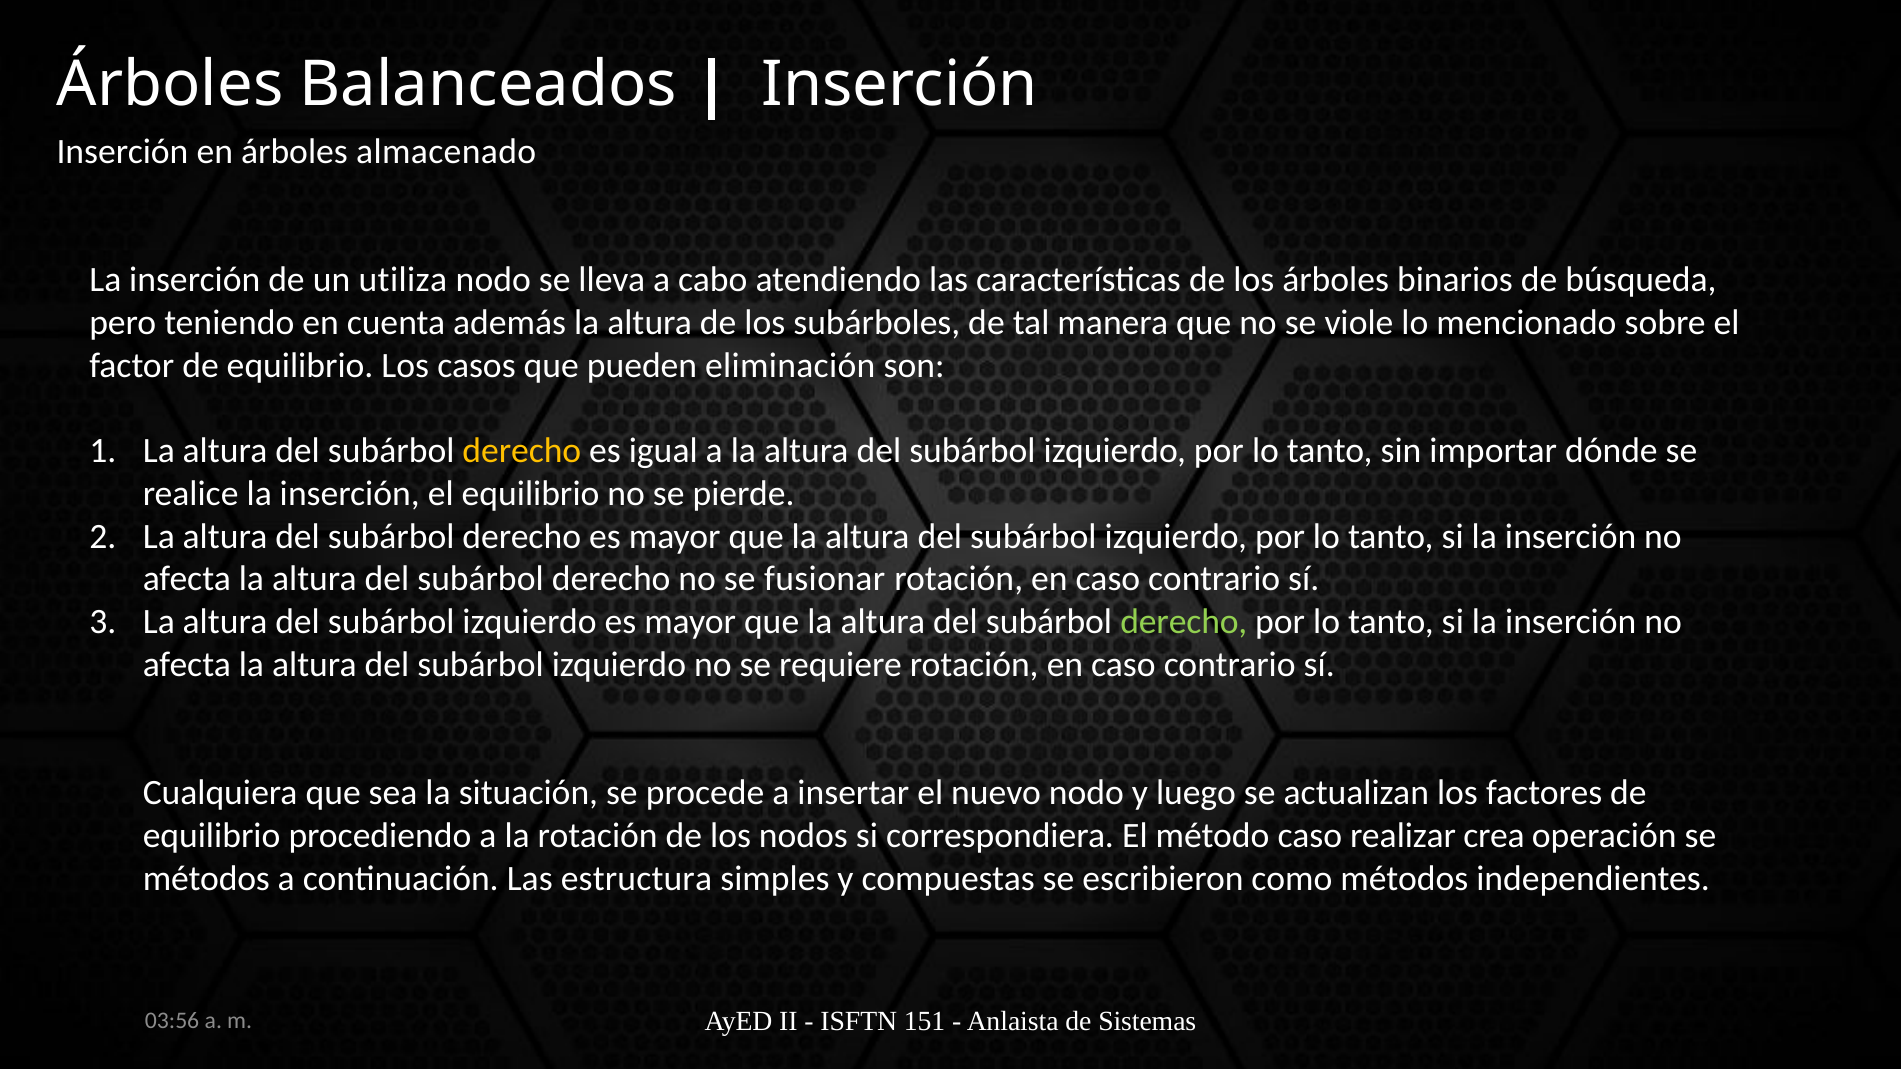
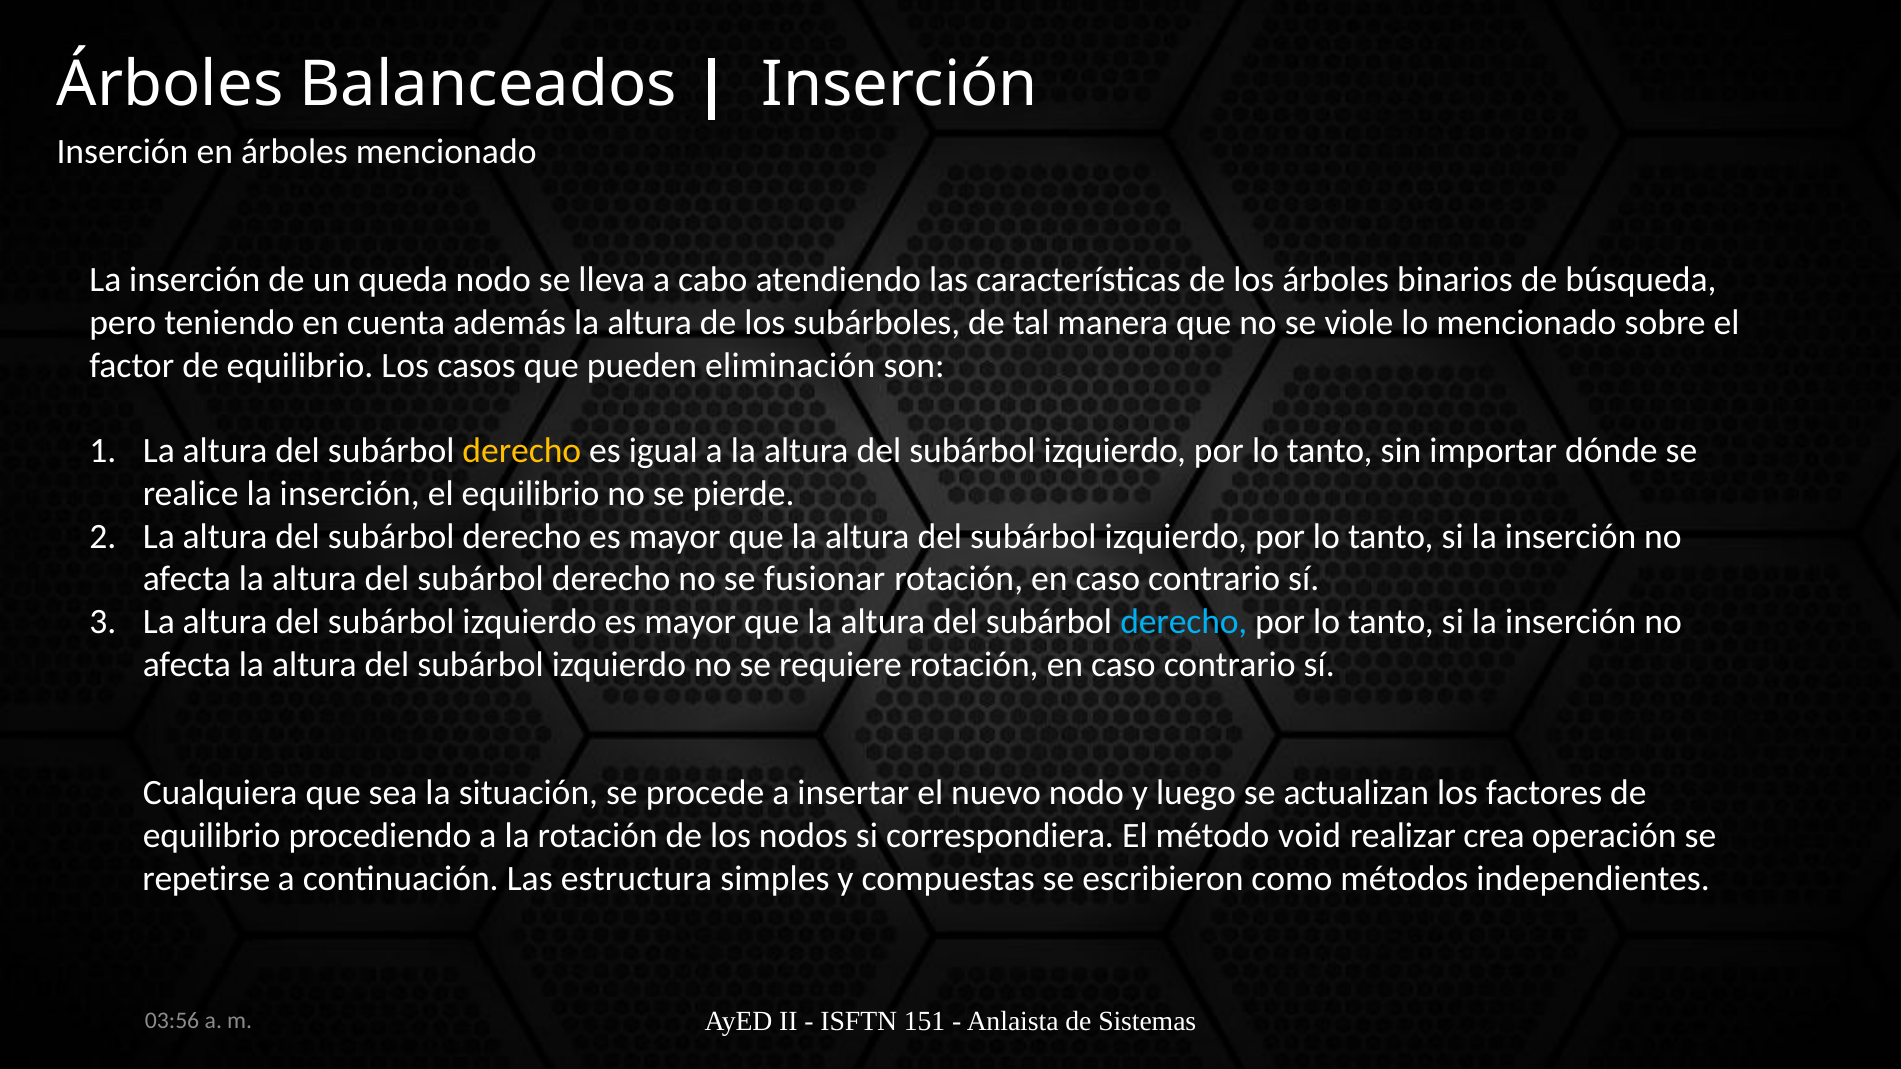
árboles almacenado: almacenado -> mencionado
utiliza: utiliza -> queda
derecho at (1184, 622) colour: light green -> light blue
método caso: caso -> void
métodos at (206, 879): métodos -> repetirse
